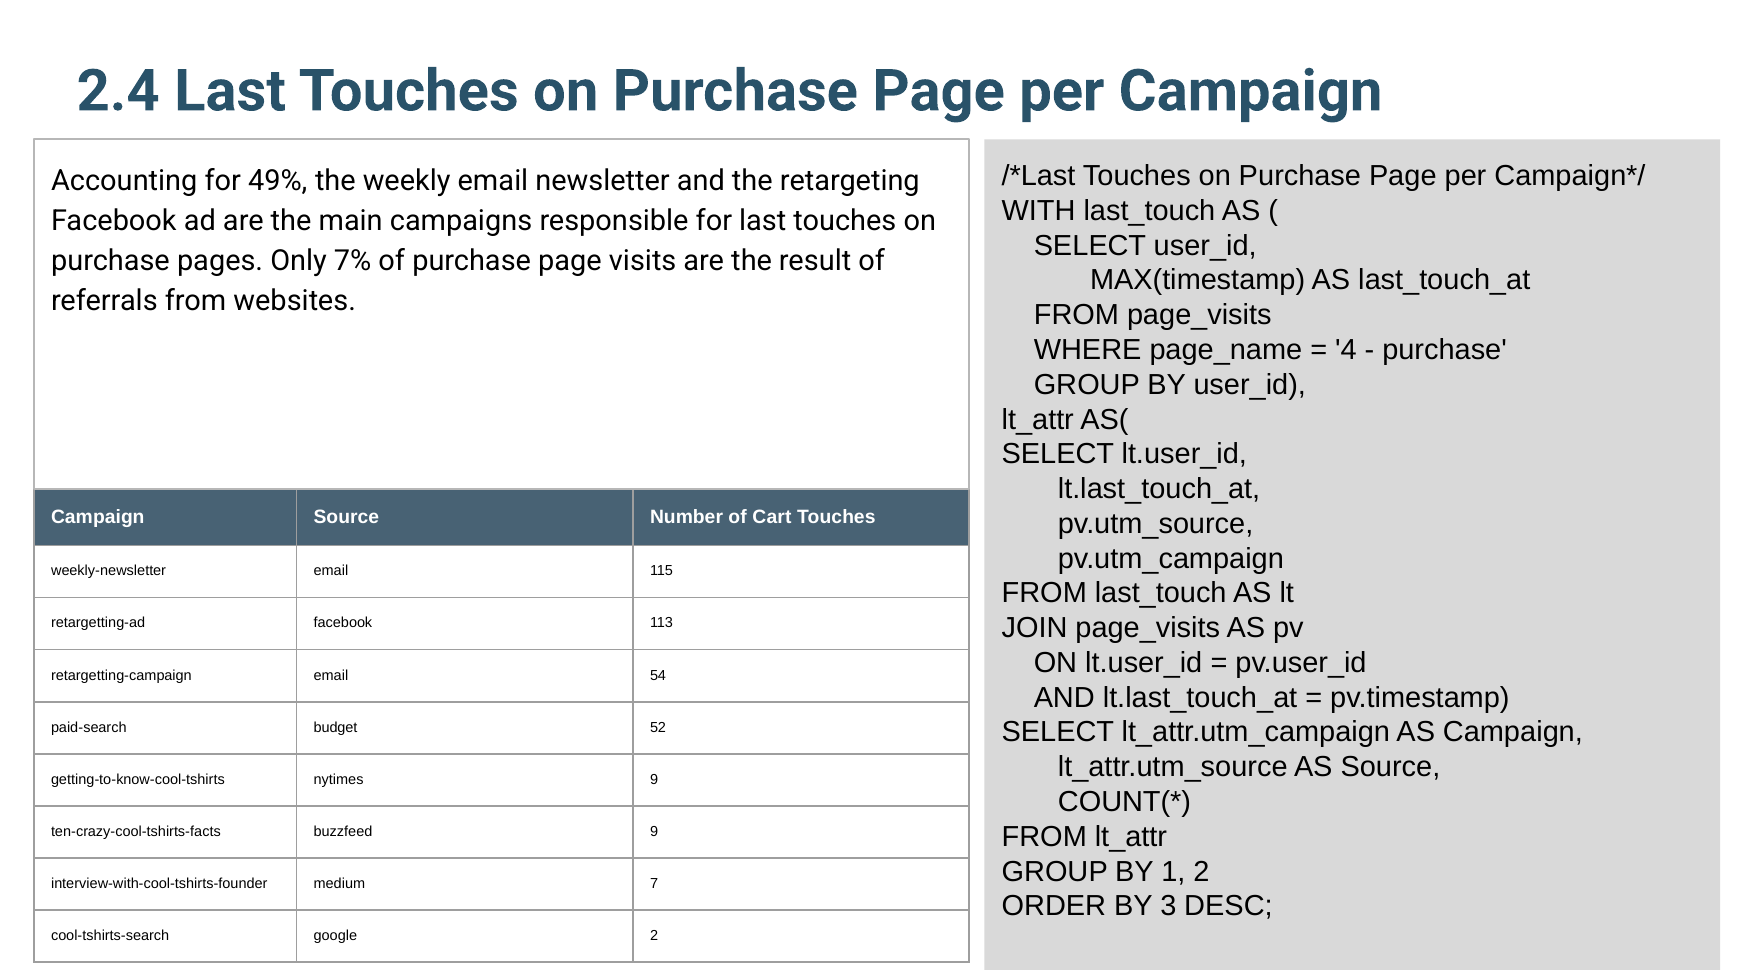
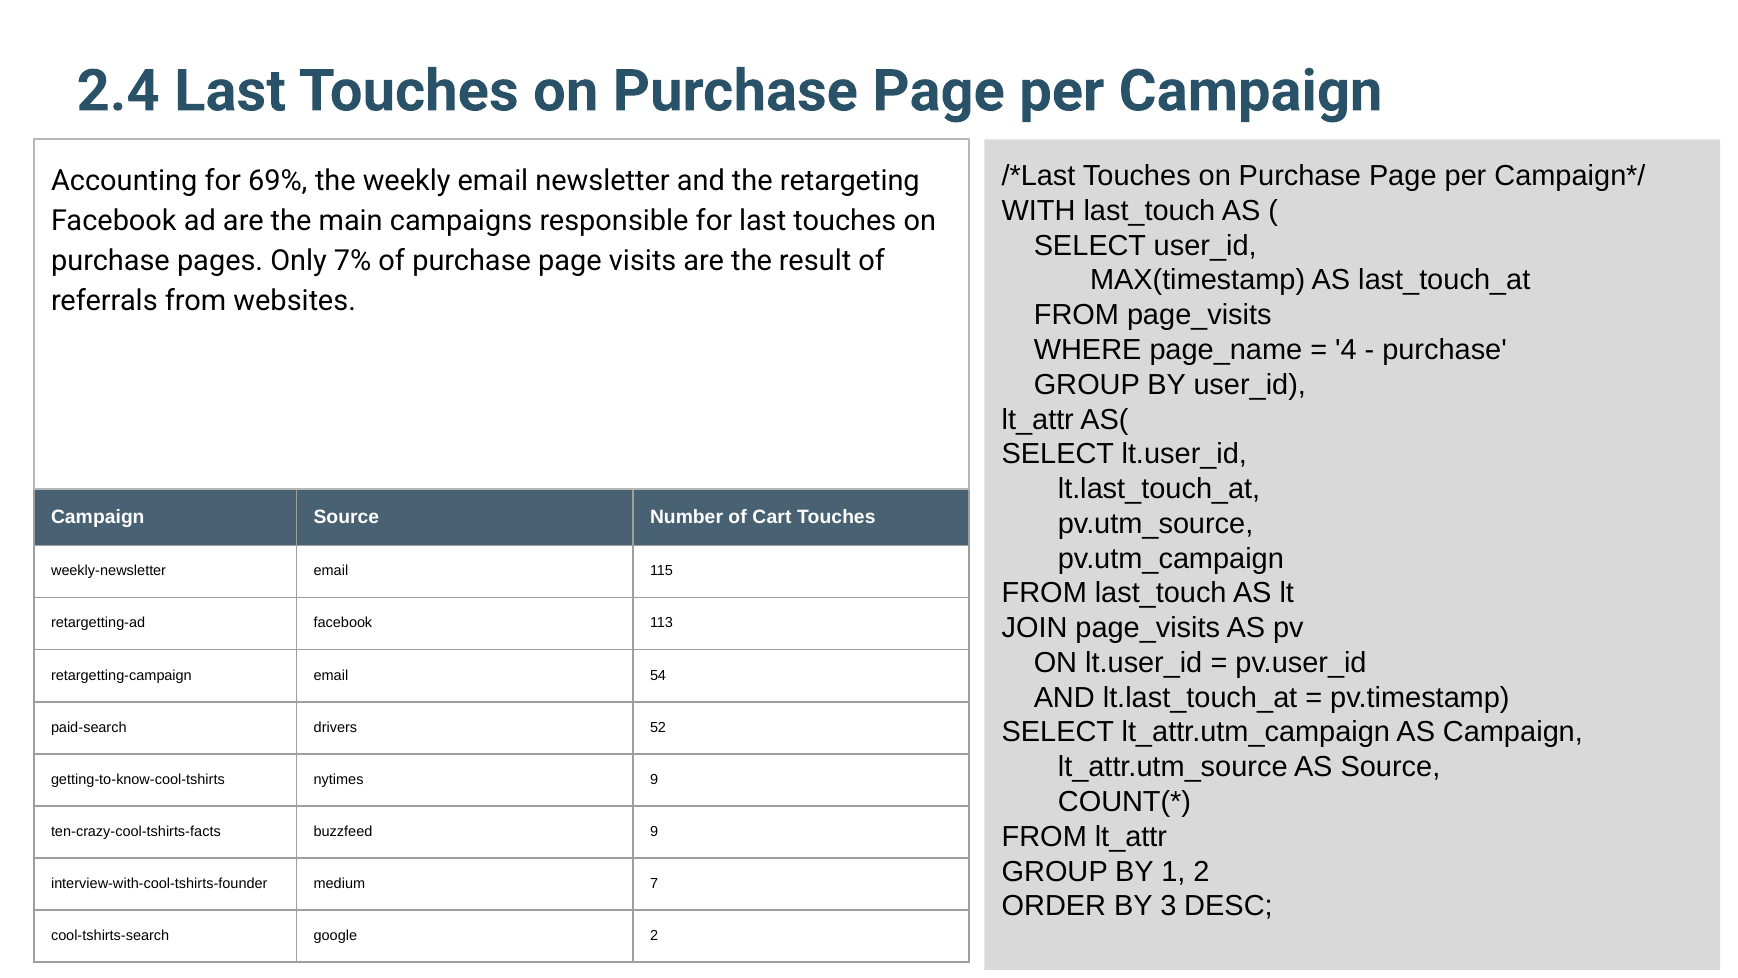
49%: 49% -> 69%
budget: budget -> drivers
